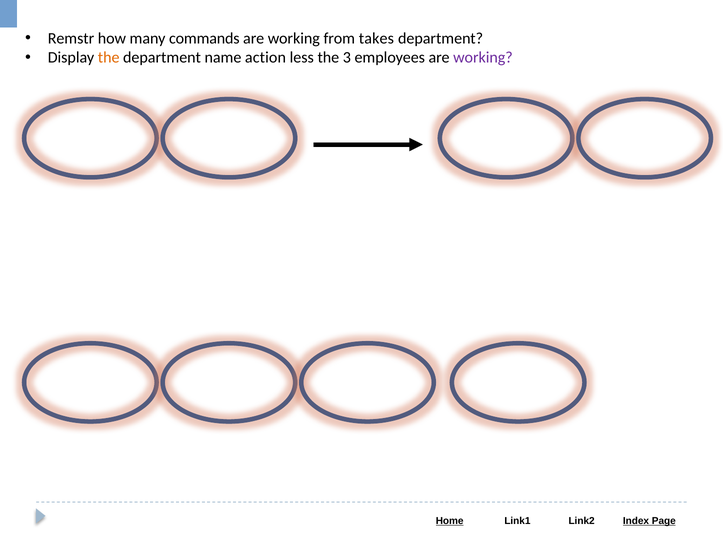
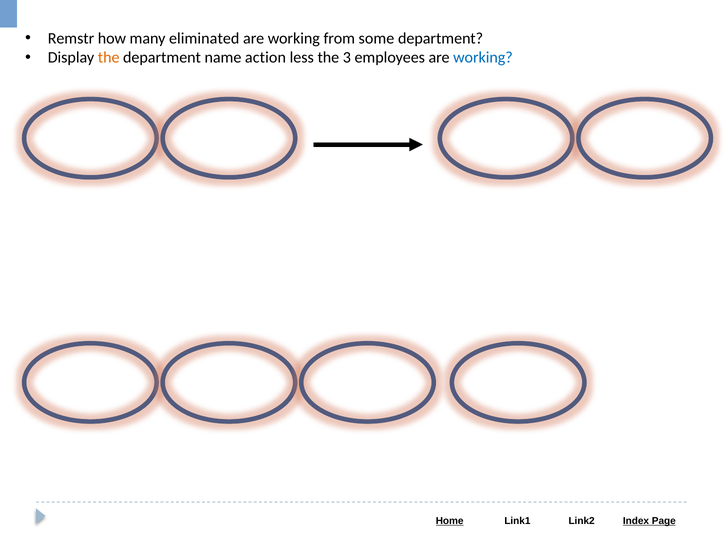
commands: commands -> eliminated
takes: takes -> some
working at (483, 58) colour: purple -> blue
